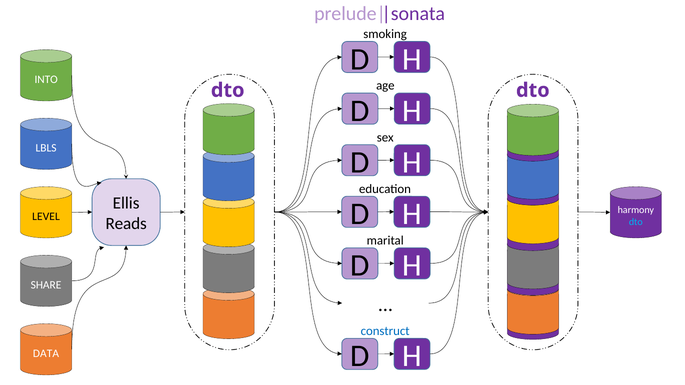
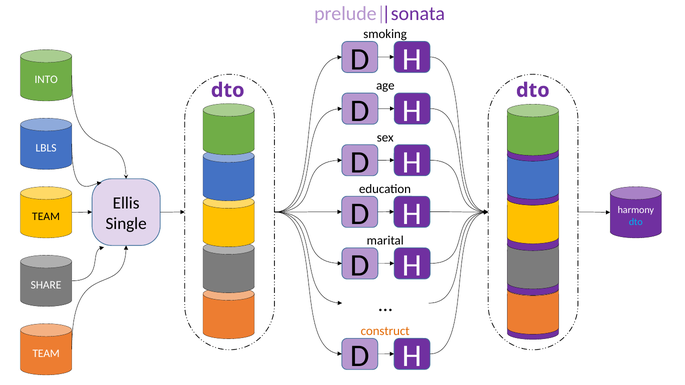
LEVEL at (46, 216): LEVEL -> TEAM
Reads: Reads -> Single
construct colour: blue -> orange
DATA at (46, 354): DATA -> TEAM
